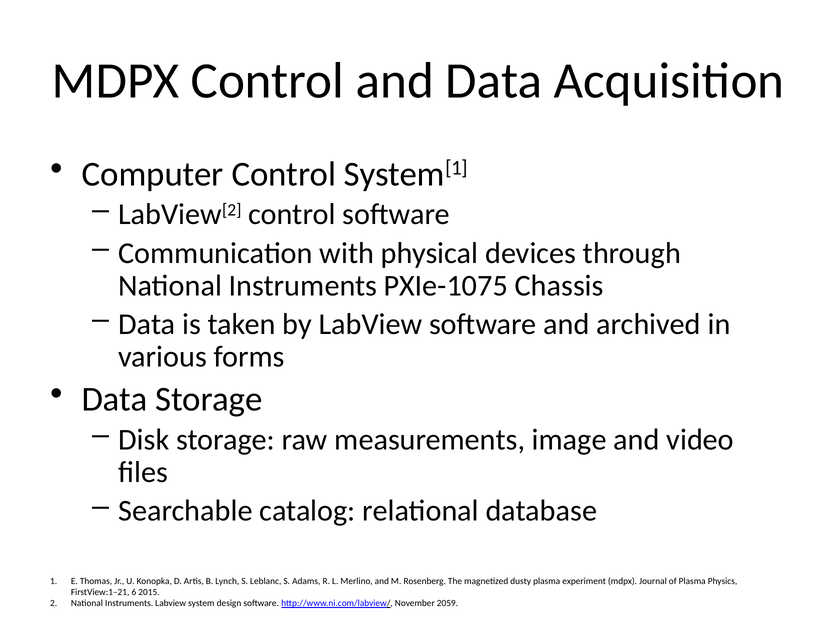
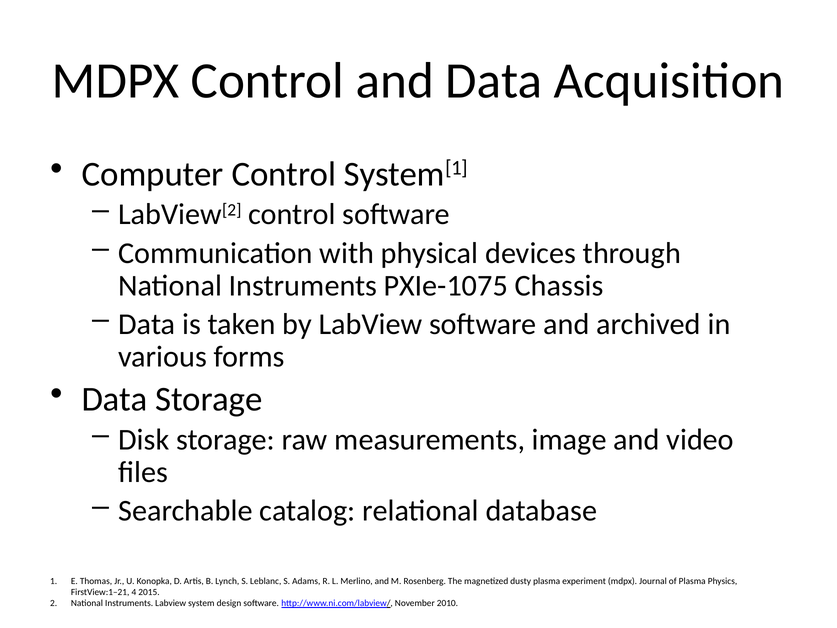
6: 6 -> 4
2059: 2059 -> 2010
